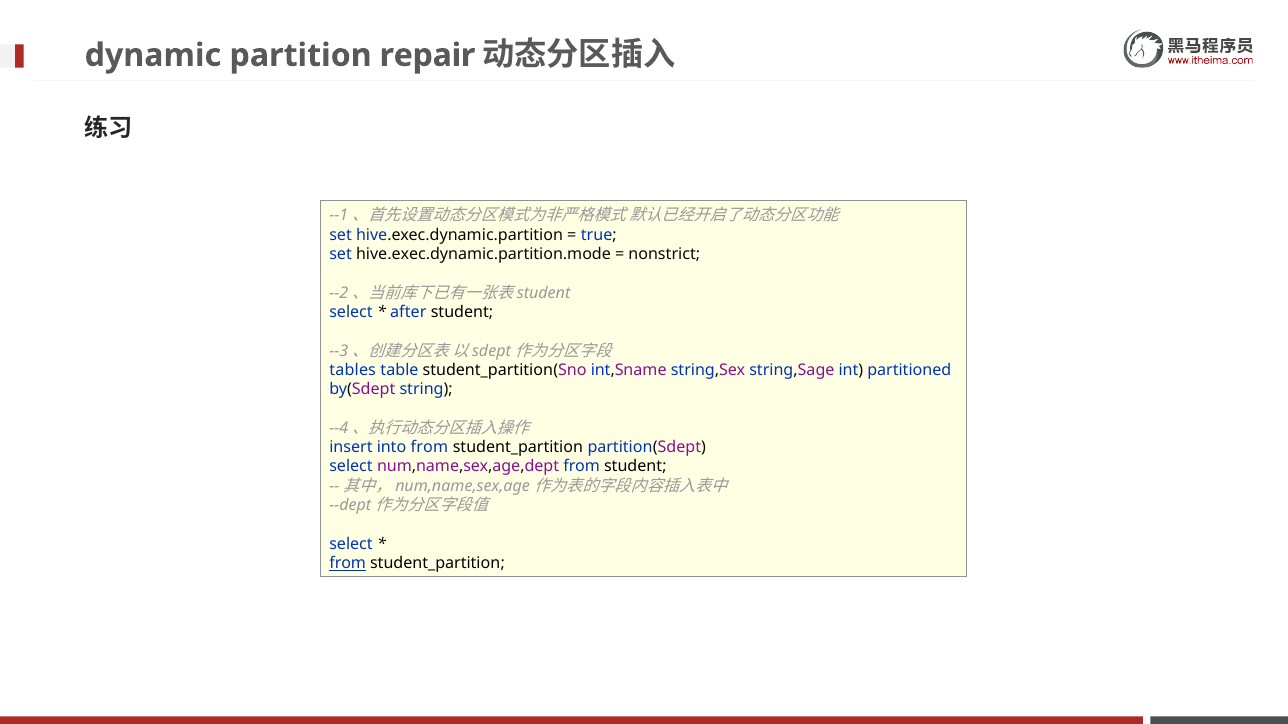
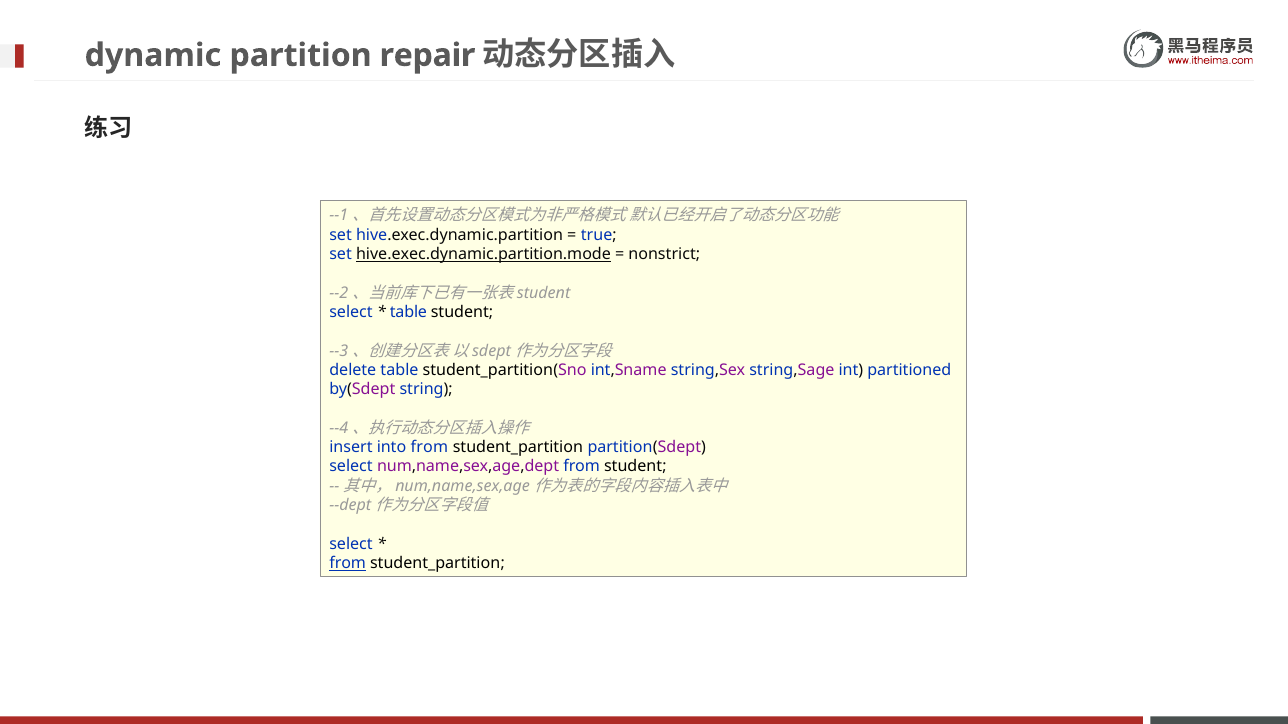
hive.exec.dynamic.partition.mode underline: none -> present
after at (408, 312): after -> table
tables: tables -> delete
